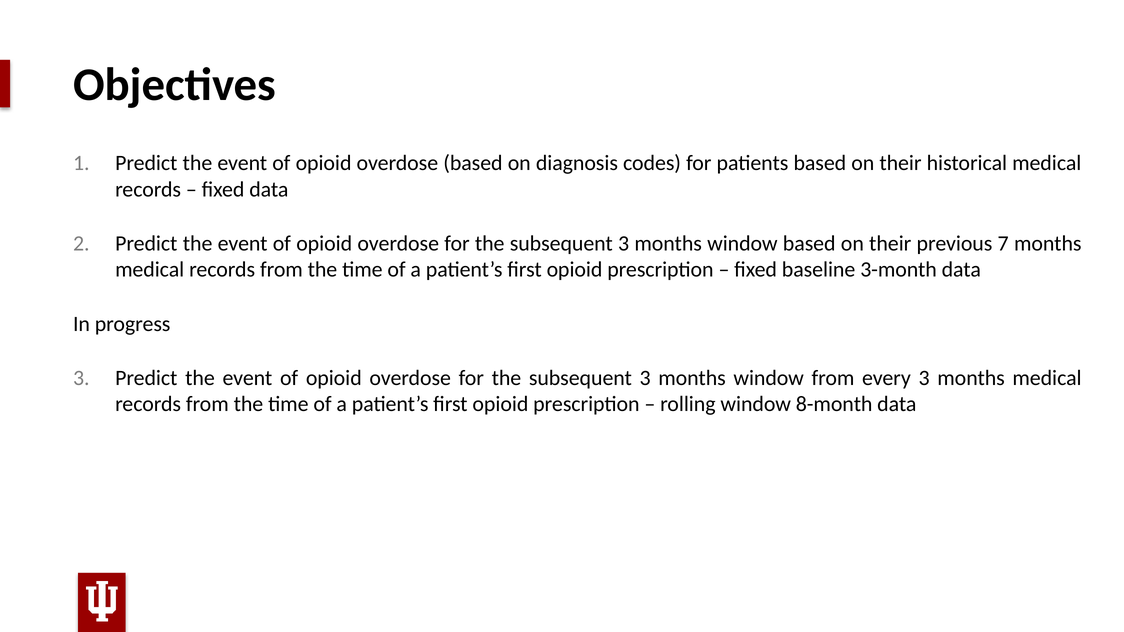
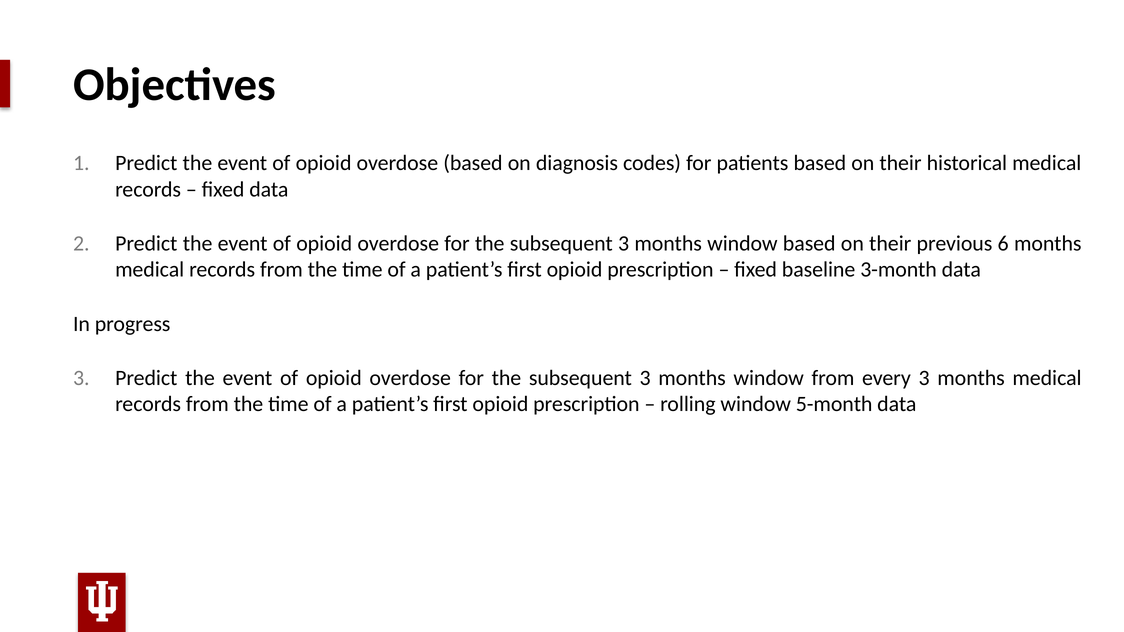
7: 7 -> 6
8-month: 8-month -> 5-month
